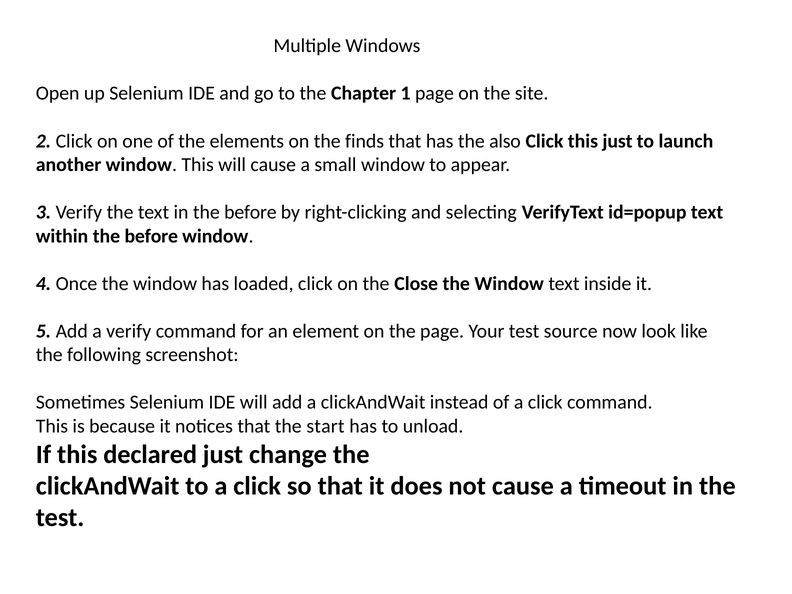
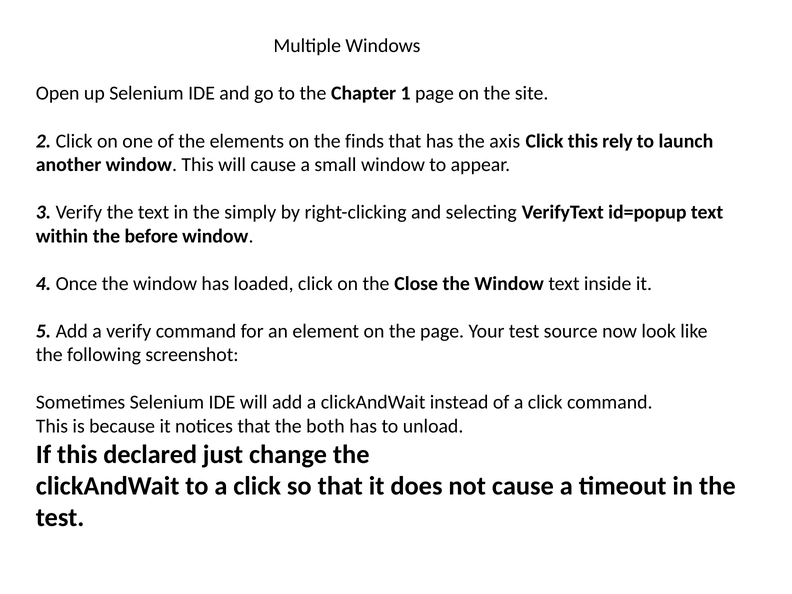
also: also -> axis
this just: just -> rely
in the before: before -> simply
start: start -> both
